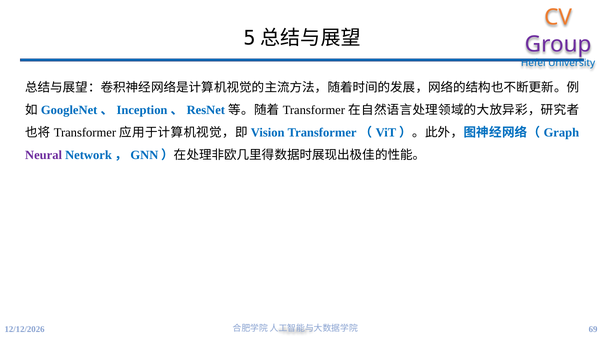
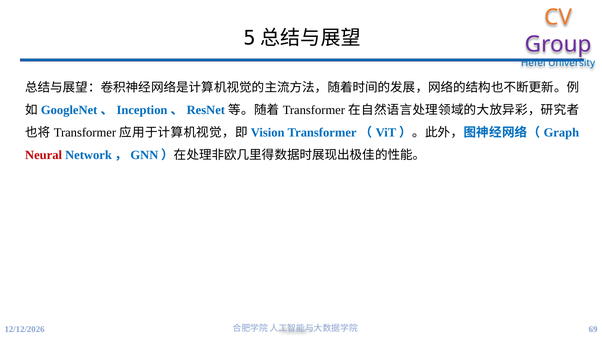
Neural colour: purple -> red
